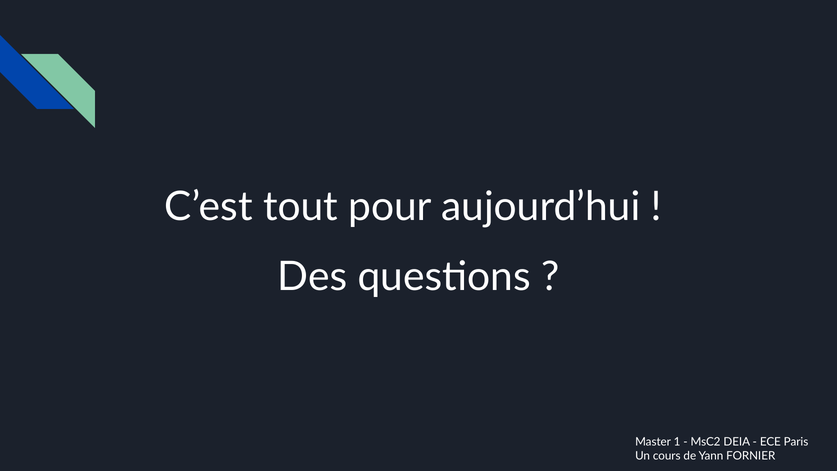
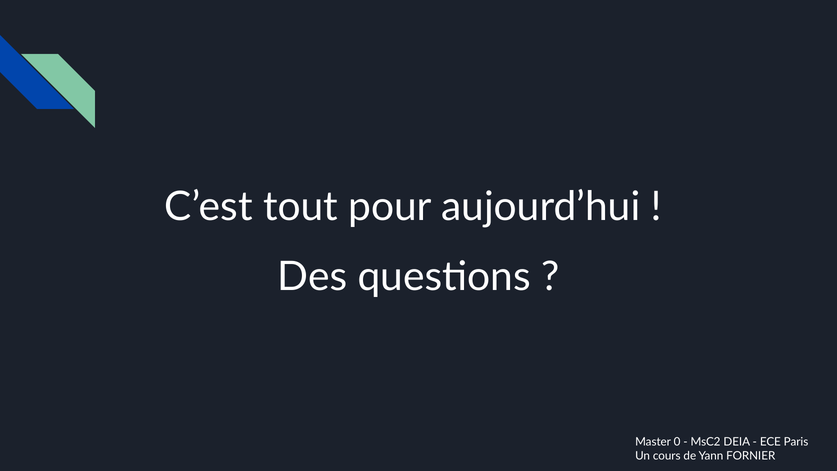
1: 1 -> 0
